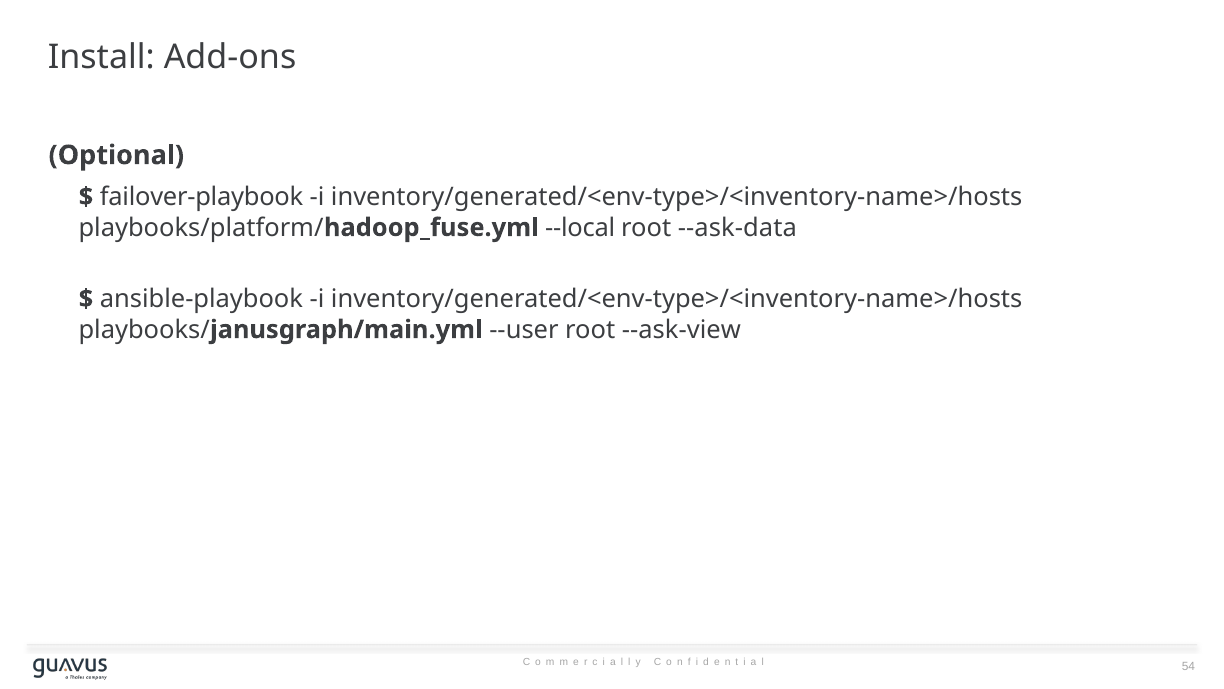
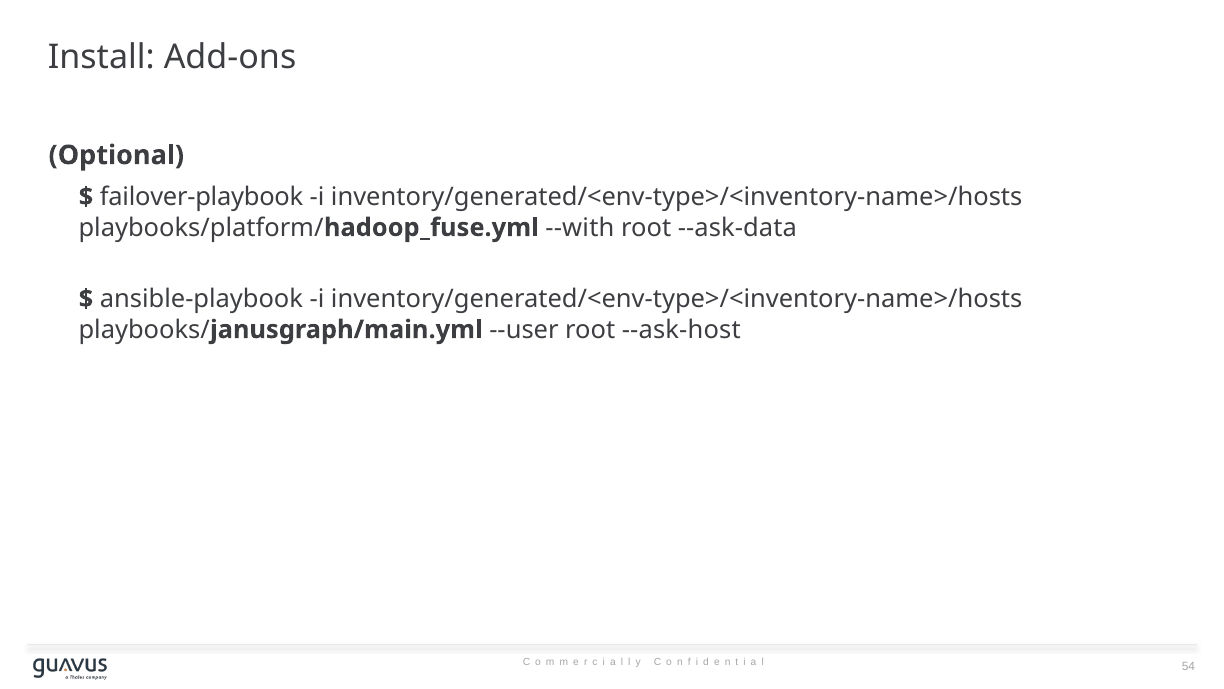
--local: --local -> --with
--ask-view: --ask-view -> --ask-host
